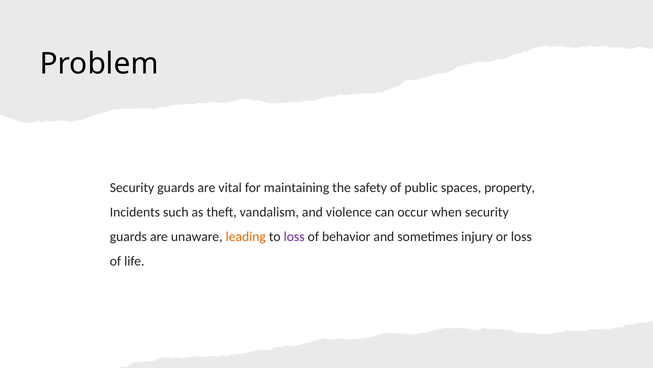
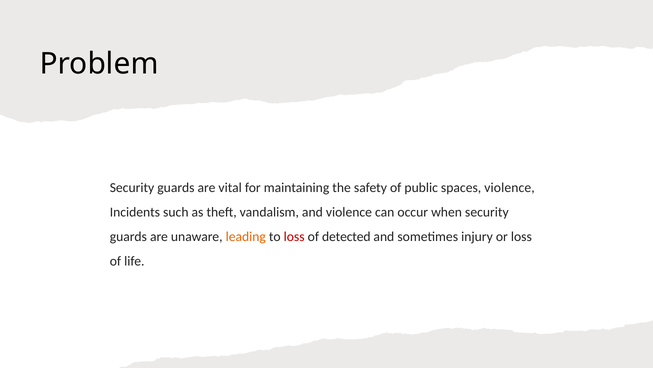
spaces property: property -> violence
loss at (294, 236) colour: purple -> red
behavior: behavior -> detected
